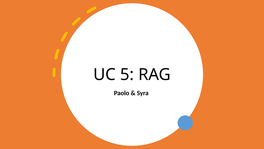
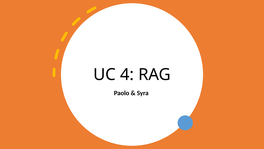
5: 5 -> 4
